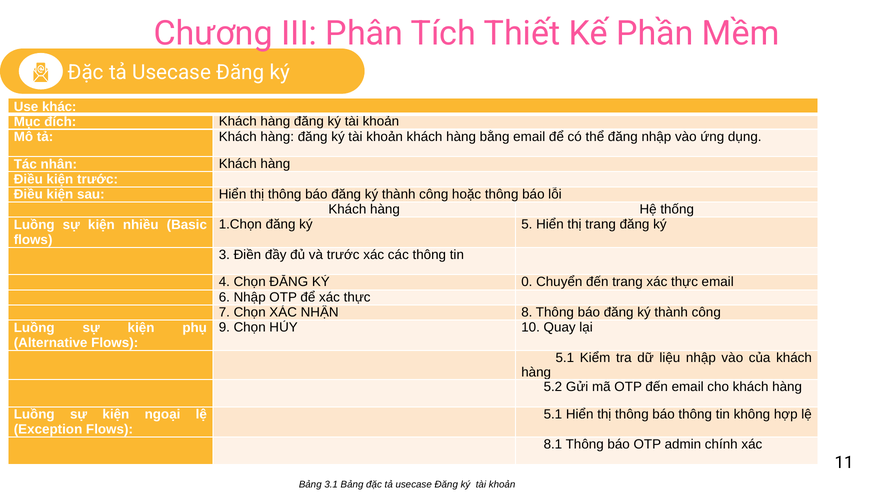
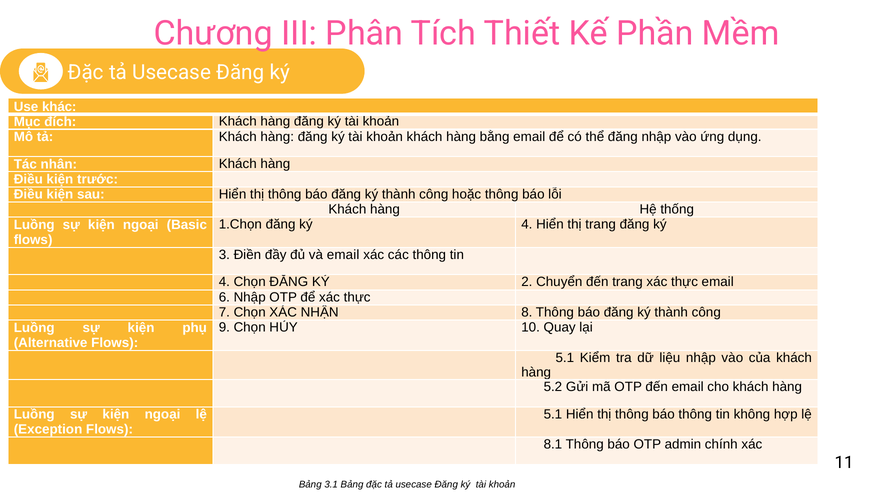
ký 5: 5 -> 4
nhiều at (141, 225): nhiều -> ngoại
và trước: trước -> email
0: 0 -> 2
